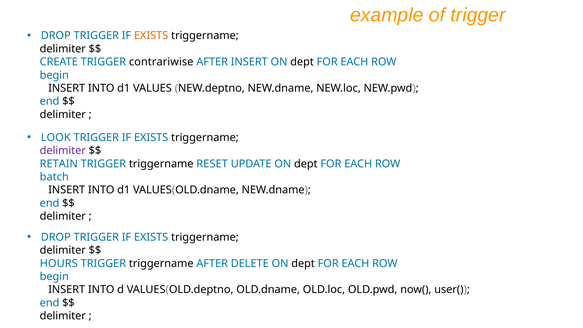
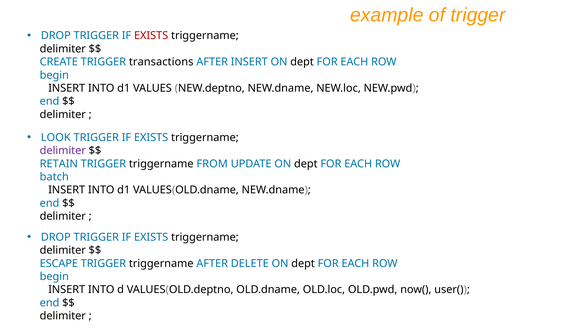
EXISTS at (151, 36) colour: orange -> red
contrariwise: contrariwise -> transactions
RESET: RESET -> FROM
HOURS: HOURS -> ESCAPE
